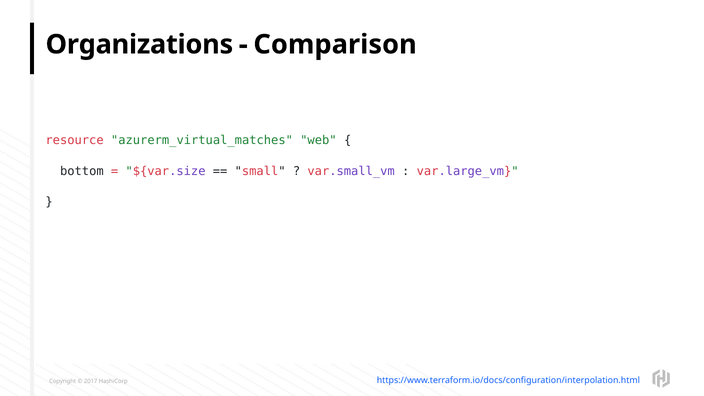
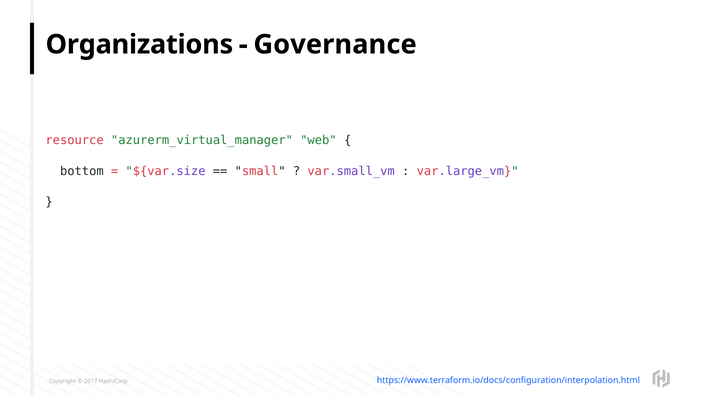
Comparison: Comparison -> Governance
azurerm_virtual_matches: azurerm_virtual_matches -> azurerm_virtual_manager
